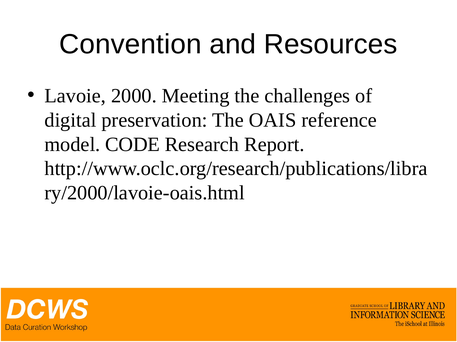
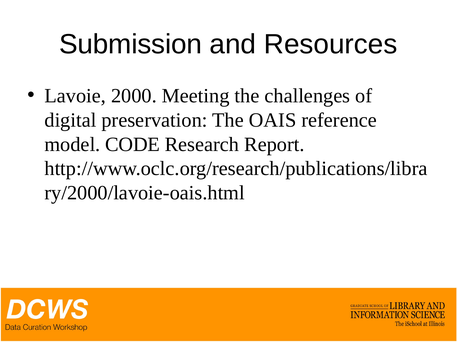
Convention: Convention -> Submission
